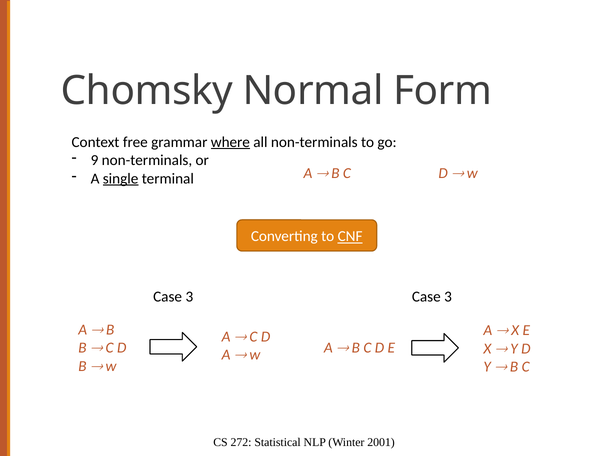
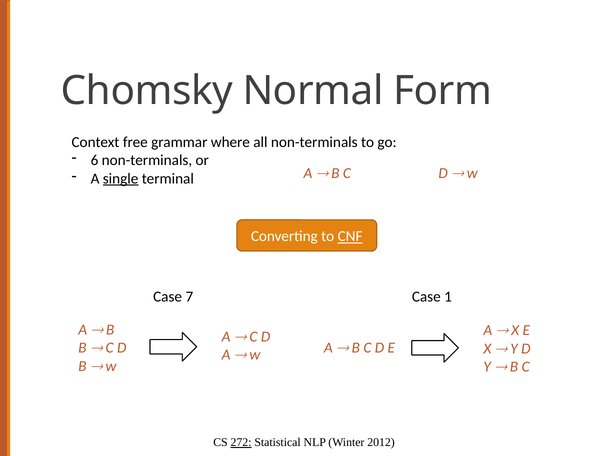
where underline: present -> none
9: 9 -> 6
3 at (189, 297): 3 -> 7
3 at (448, 297): 3 -> 1
272 underline: none -> present
2001: 2001 -> 2012
